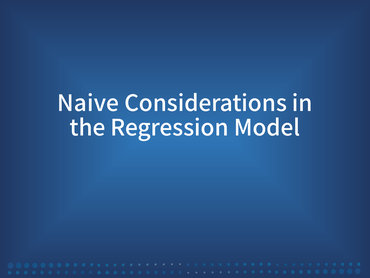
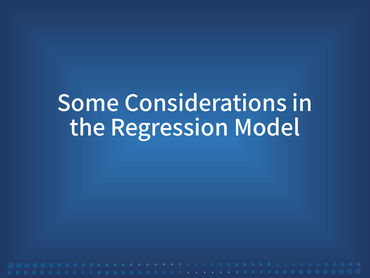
Naive: Naive -> Some
